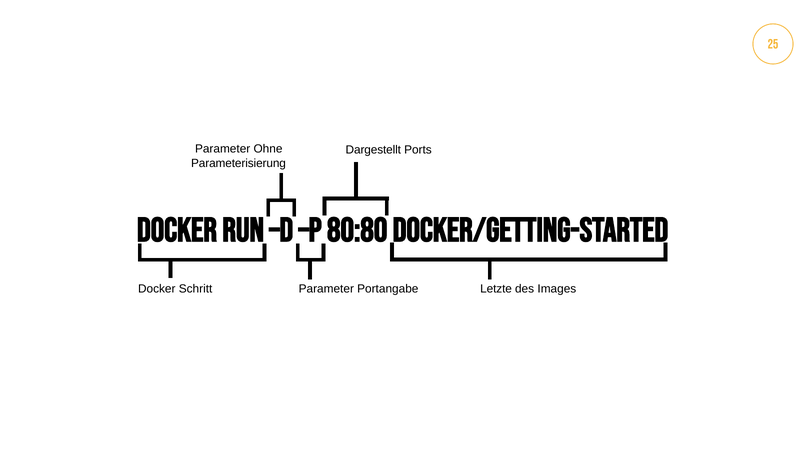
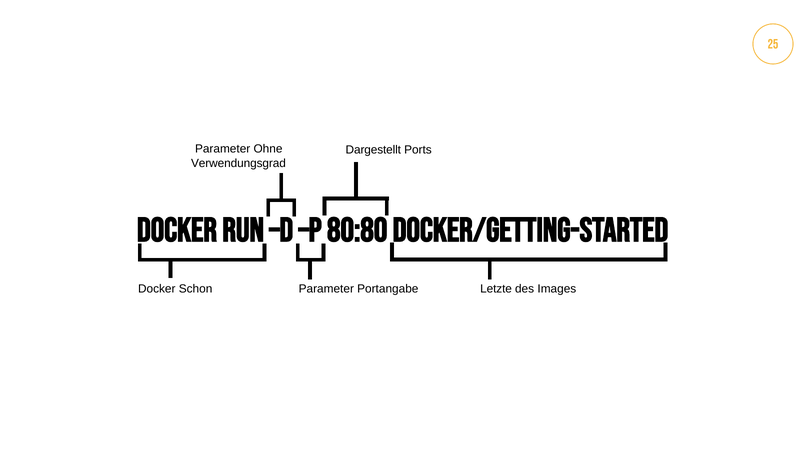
Parameterisierung: Parameterisierung -> Verwendungsgrad
Schritt: Schritt -> Schon
